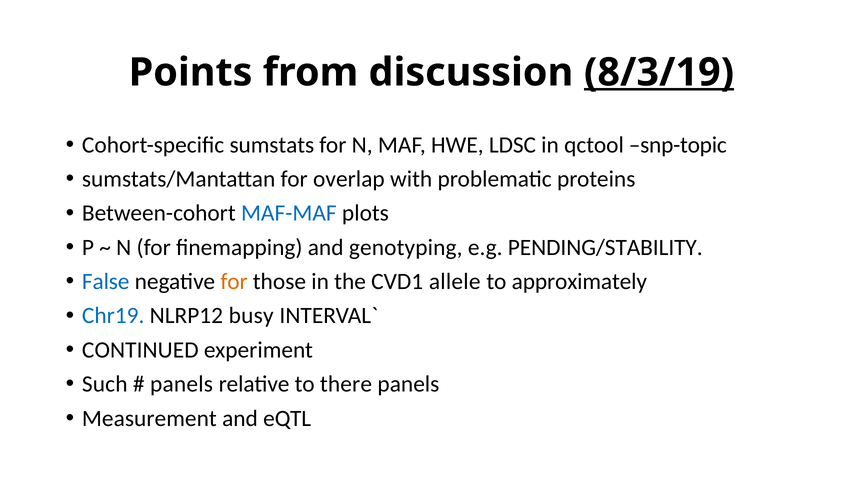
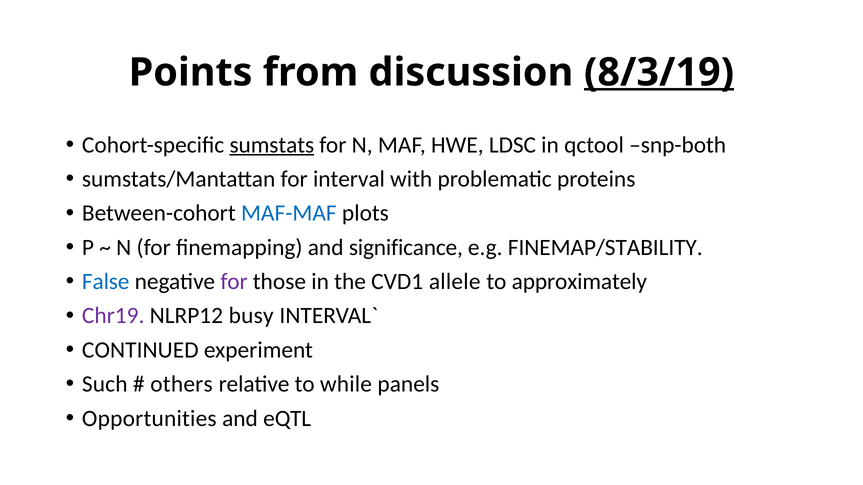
sumstats underline: none -> present
snp-topic: snp-topic -> snp-both
overlap: overlap -> interval
genotyping: genotyping -> significance
PENDING/STABILITY: PENDING/STABILITY -> FINEMAP/STABILITY
for at (234, 282) colour: orange -> purple
Chr19 colour: blue -> purple
panels at (182, 384): panels -> others
there: there -> while
Measurement: Measurement -> Opportunities
